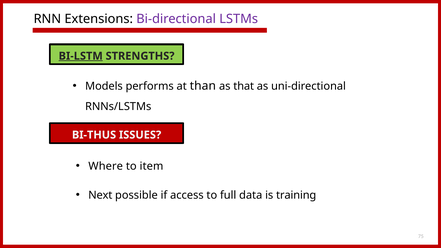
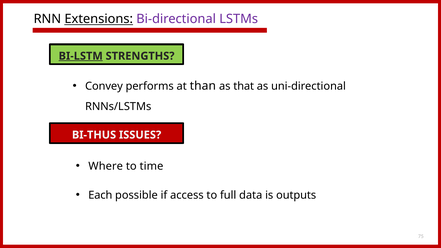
Extensions underline: none -> present
Models: Models -> Convey
item: item -> time
Next: Next -> Each
training: training -> outputs
